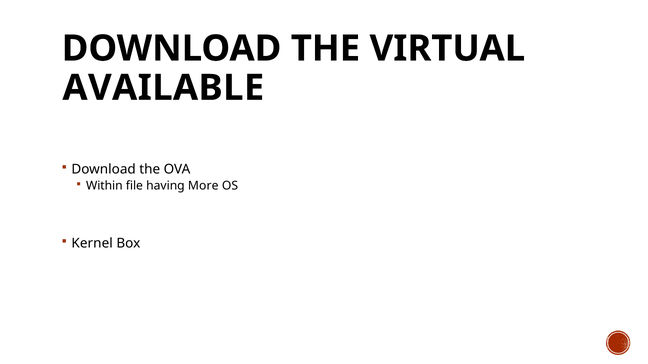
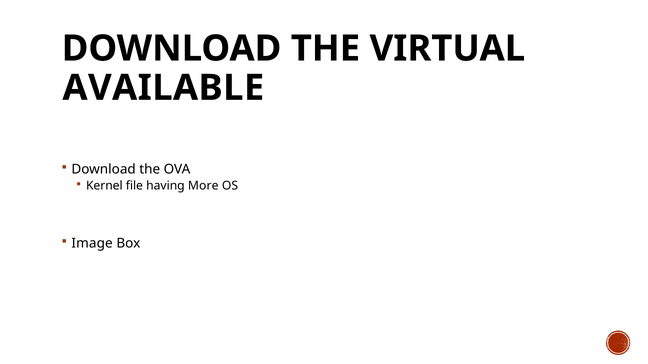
Within: Within -> Kernel
Kernel: Kernel -> Image
